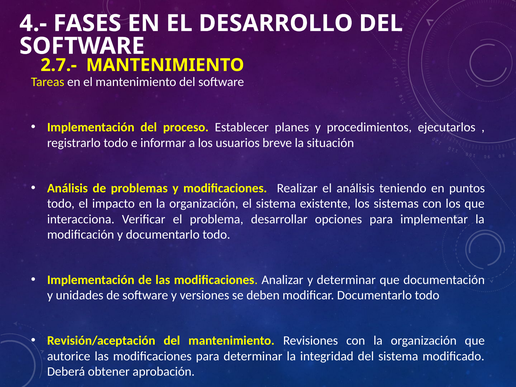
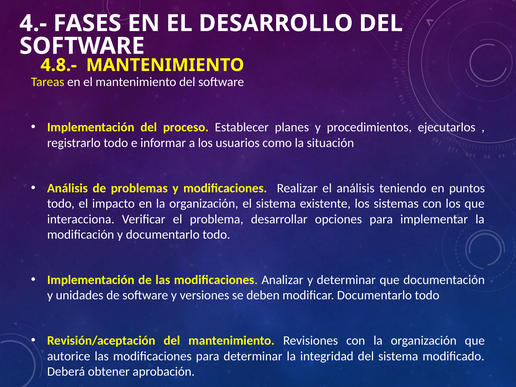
2.7.-: 2.7.- -> 4.8.-
breve: breve -> como
